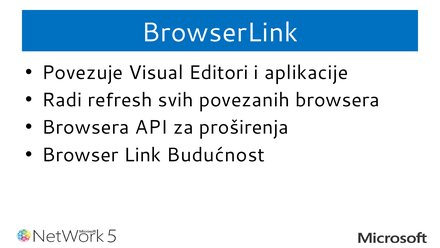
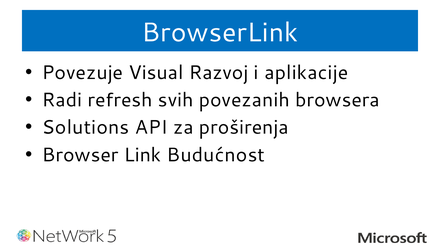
Editori: Editori -> Razvoj
Browsera at (86, 127): Browsera -> Solutions
